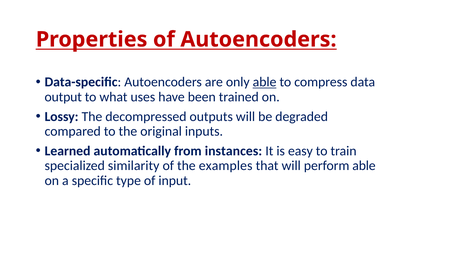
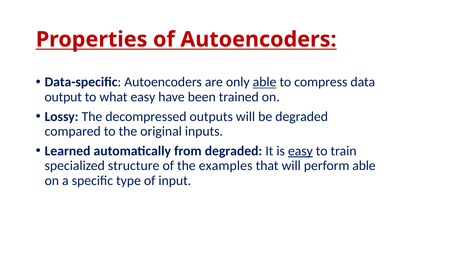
what uses: uses -> easy
from instances: instances -> degraded
easy at (300, 151) underline: none -> present
similarity: similarity -> structure
